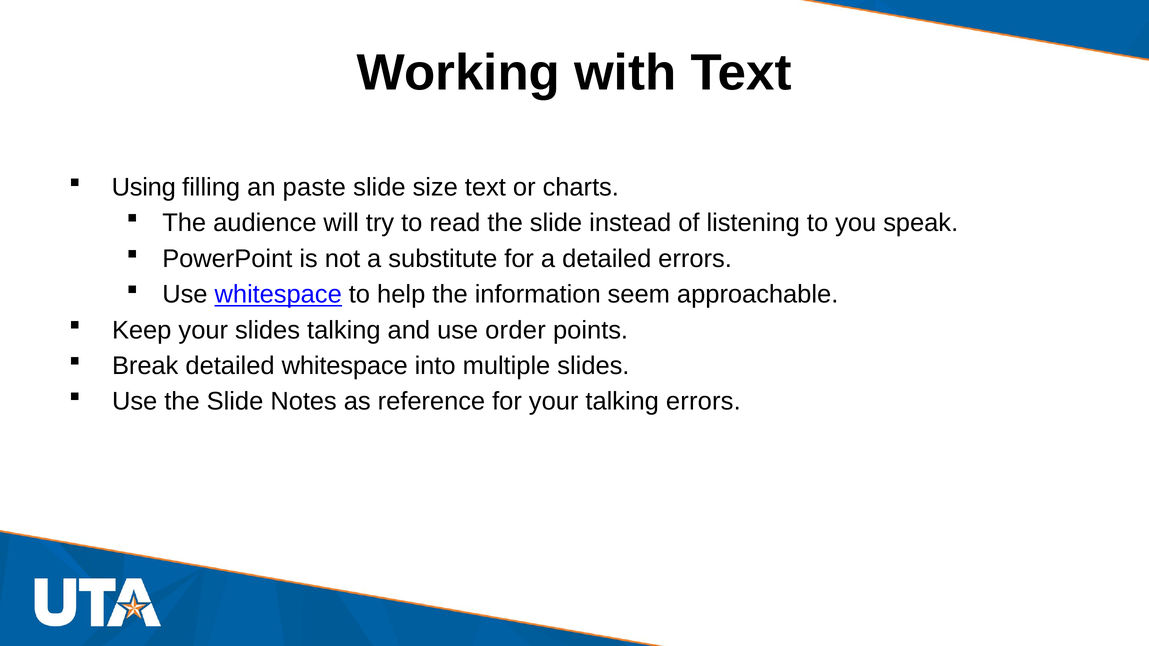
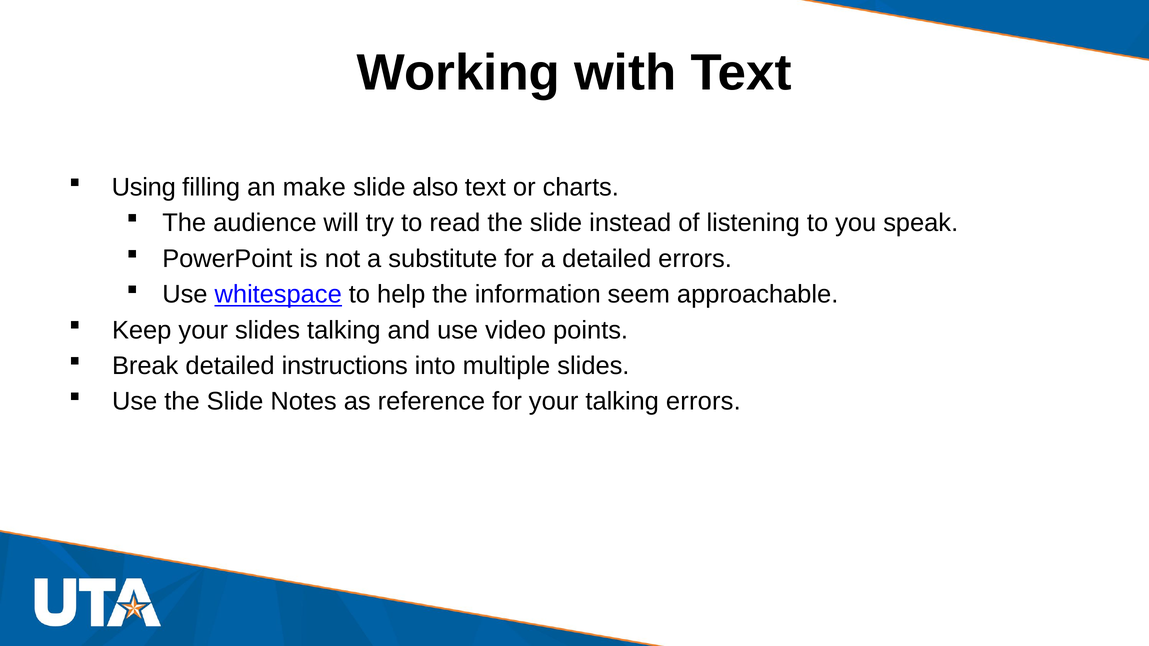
paste: paste -> make
size: size -> also
order: order -> video
detailed whitespace: whitespace -> instructions
